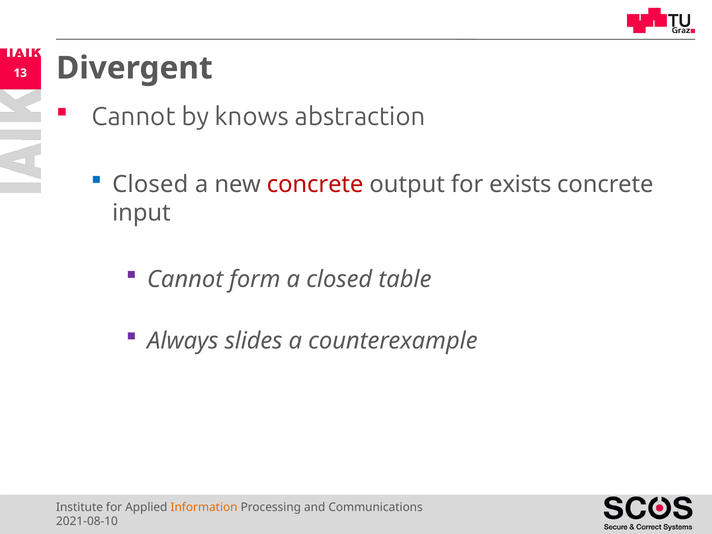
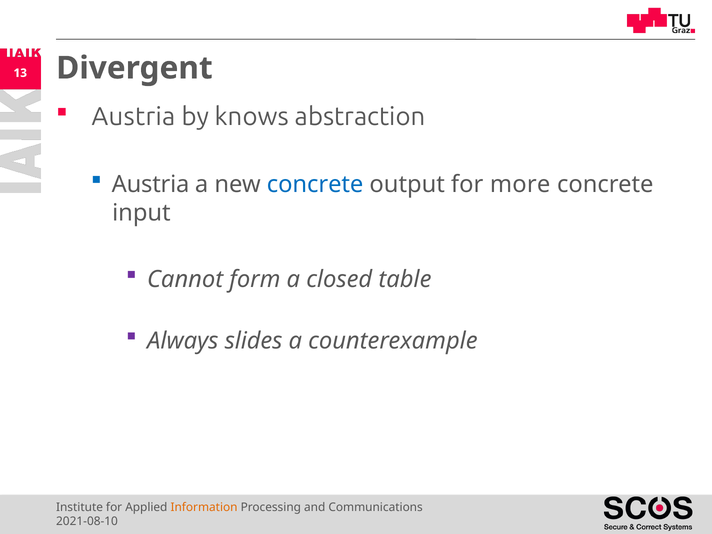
Cannot at (134, 117): Cannot -> Austria
Closed at (150, 184): Closed -> Austria
concrete at (315, 184) colour: red -> blue
exists: exists -> more
